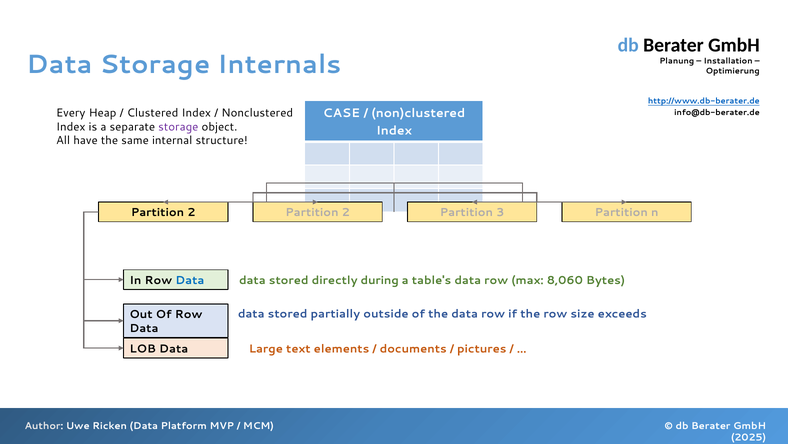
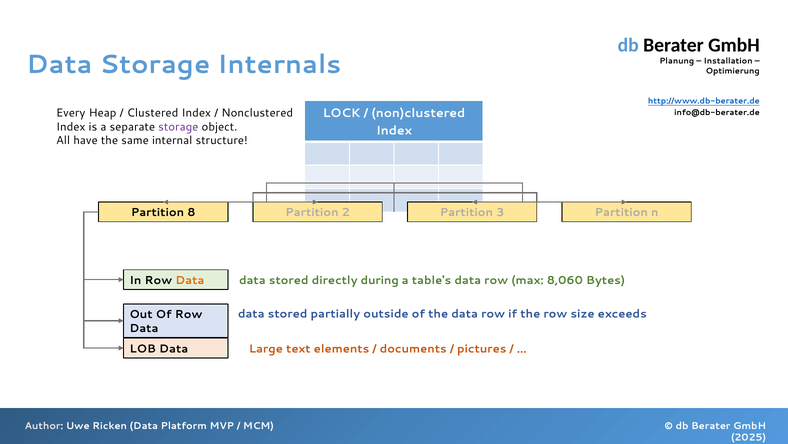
CASE: CASE -> LOCK
2 at (191, 212): 2 -> 8
Data at (190, 280) colour: blue -> orange
